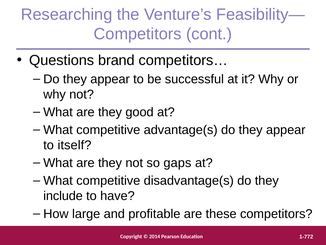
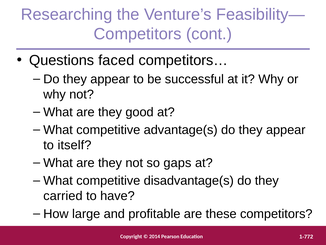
brand: brand -> faced
include: include -> carried
